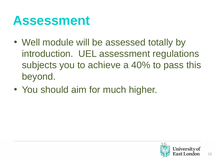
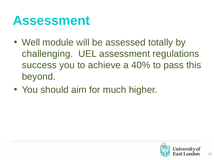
introduction: introduction -> challenging
subjects: subjects -> success
